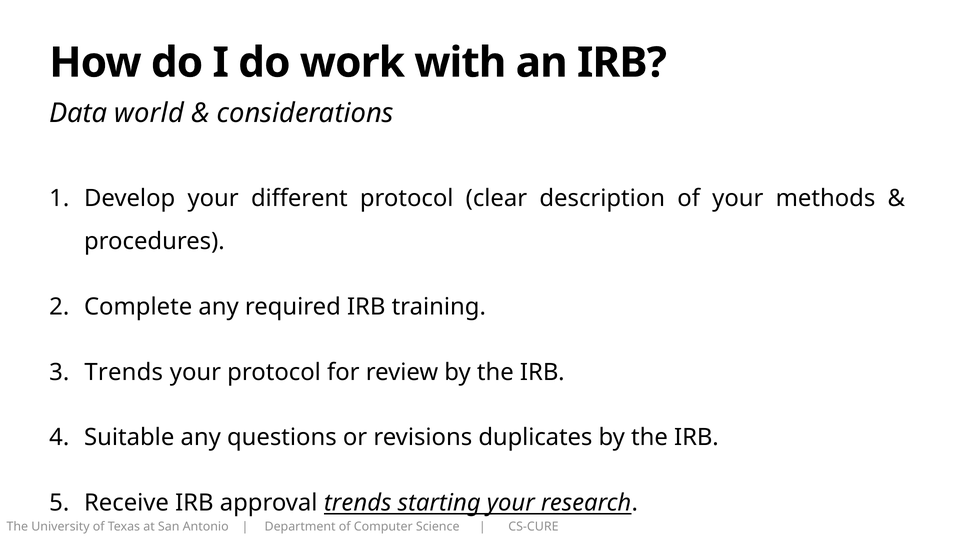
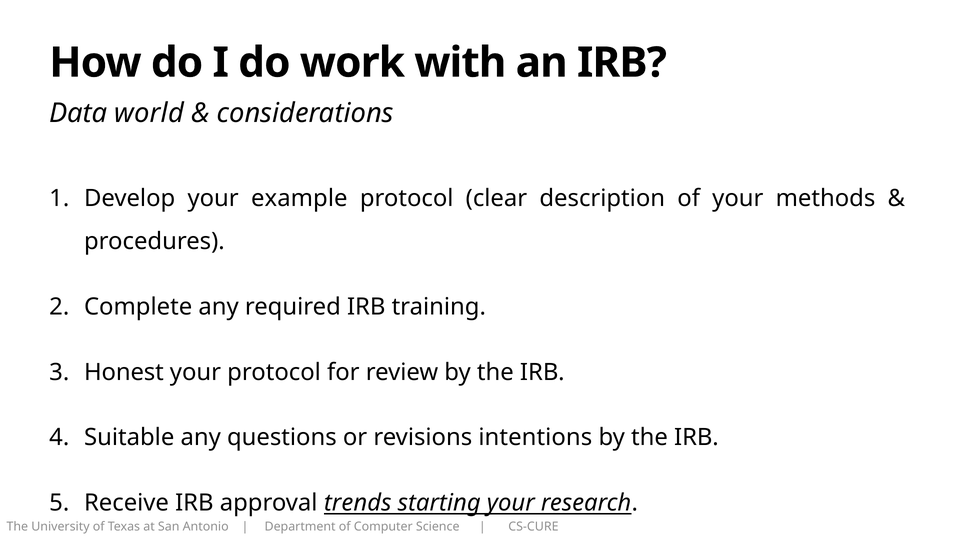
different: different -> example
Trends at (124, 372): Trends -> Honest
duplicates: duplicates -> intentions
